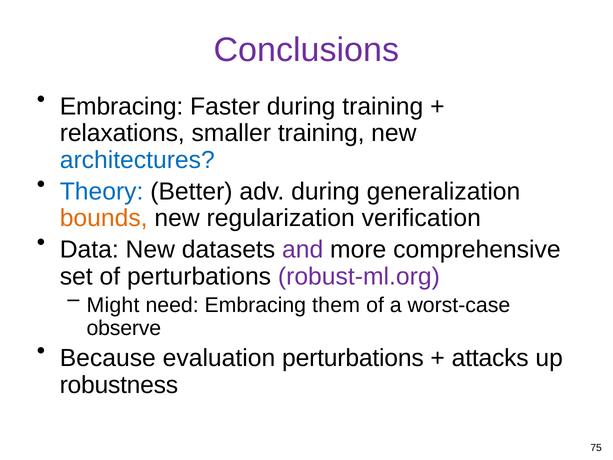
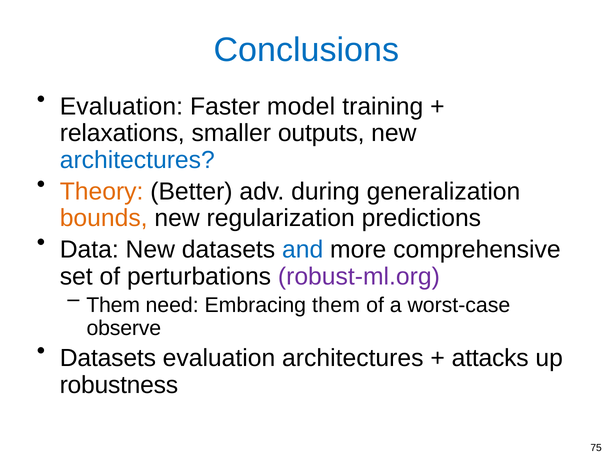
Conclusions colour: purple -> blue
Embracing at (122, 106): Embracing -> Evaluation
Faster during: during -> model
smaller training: training -> outputs
Theory colour: blue -> orange
verification: verification -> predictions
and colour: purple -> blue
Might at (113, 305): Might -> Them
Because at (108, 358): Because -> Datasets
evaluation perturbations: perturbations -> architectures
